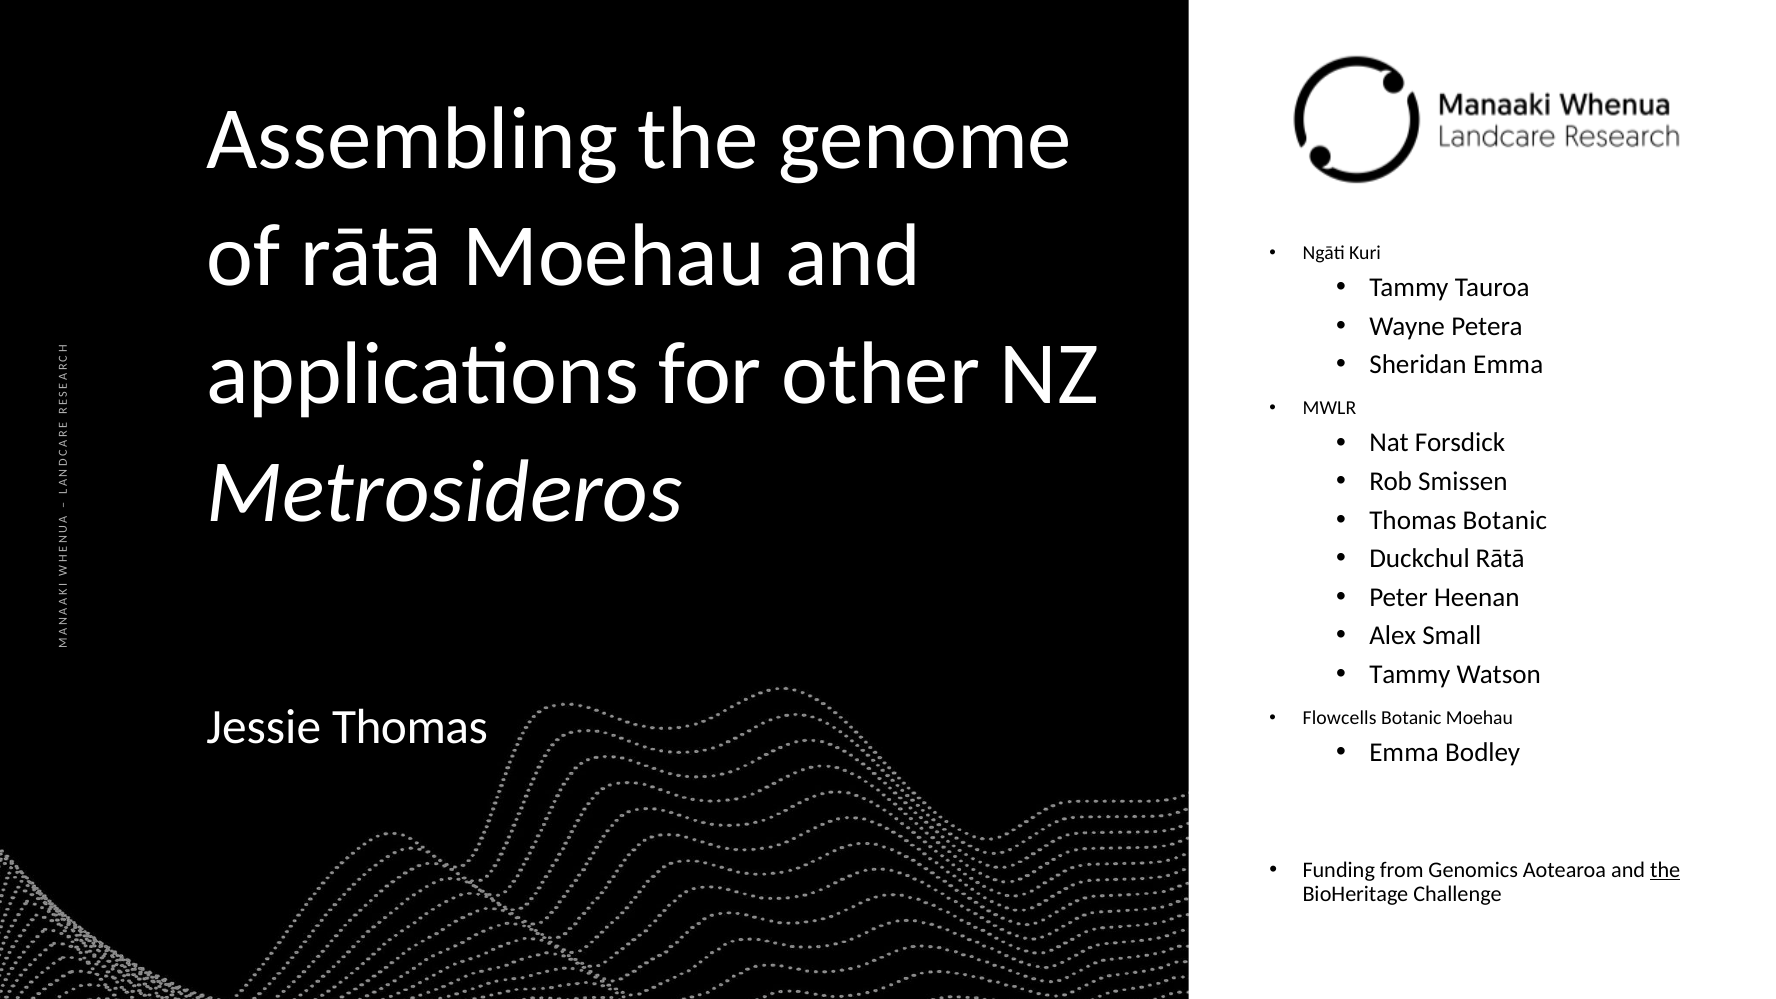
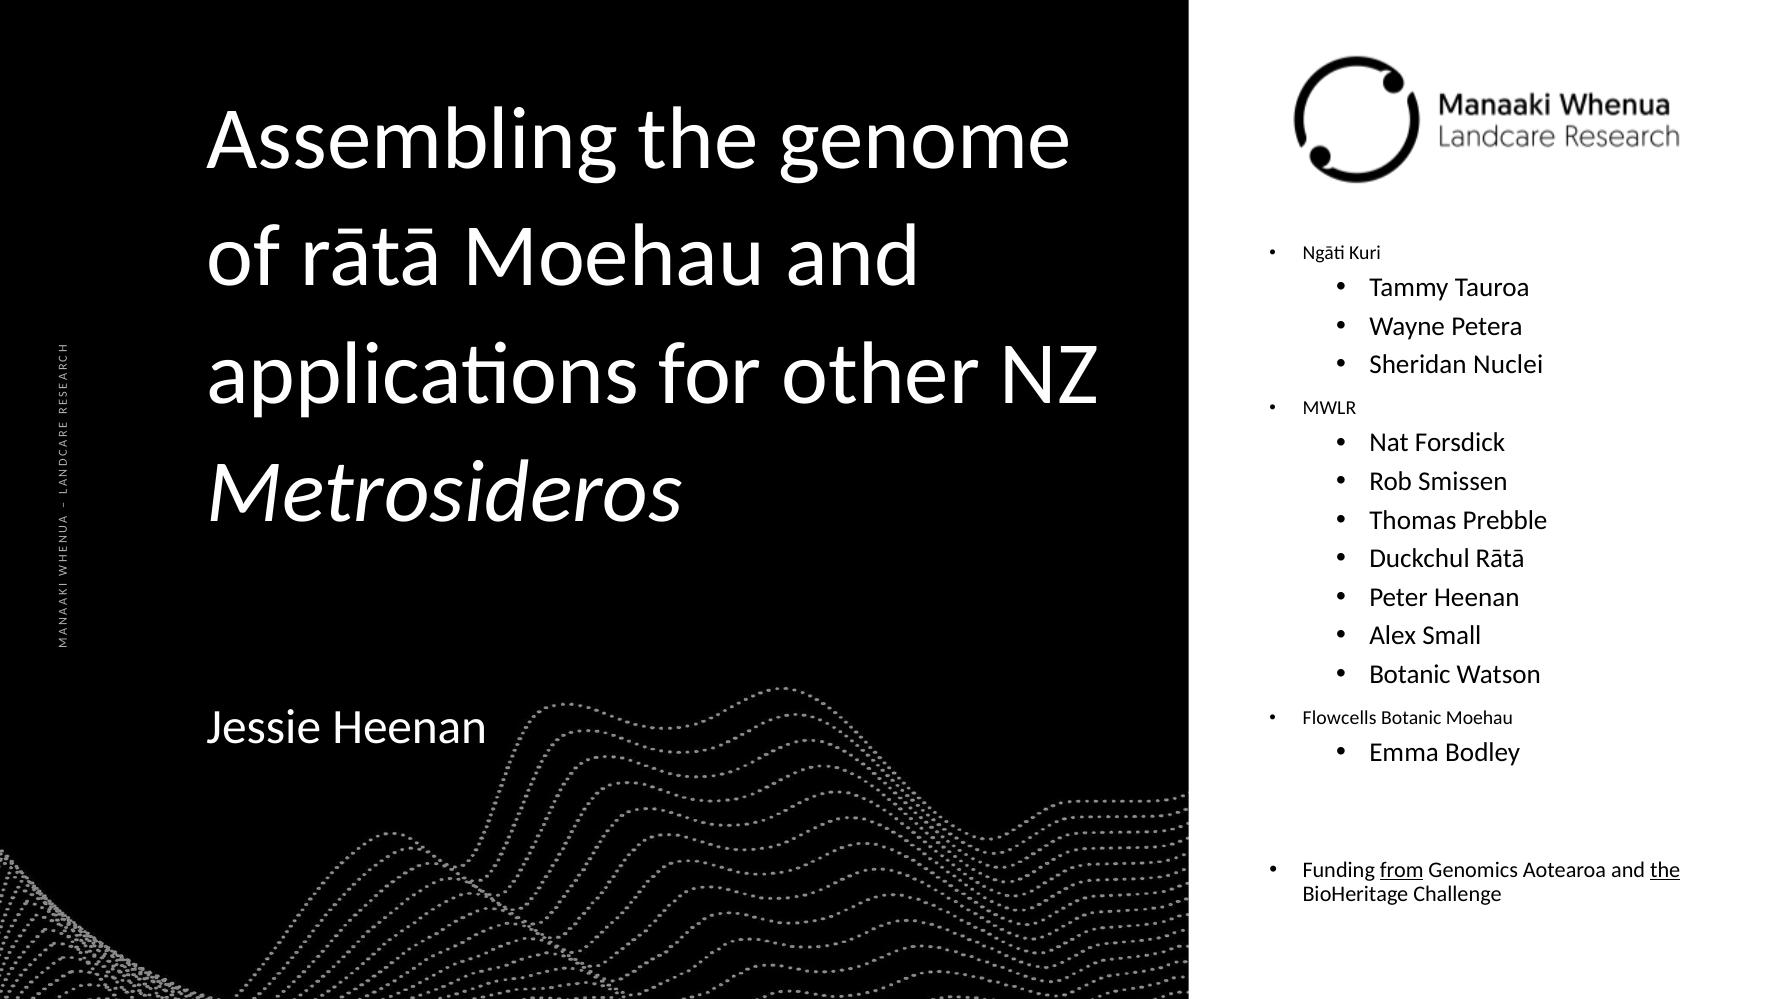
Sheridan Emma: Emma -> Nuclei
Thomas Botanic: Botanic -> Prebble
Tammy at (1410, 674): Tammy -> Botanic
Jessie Thomas: Thomas -> Heenan
from underline: none -> present
